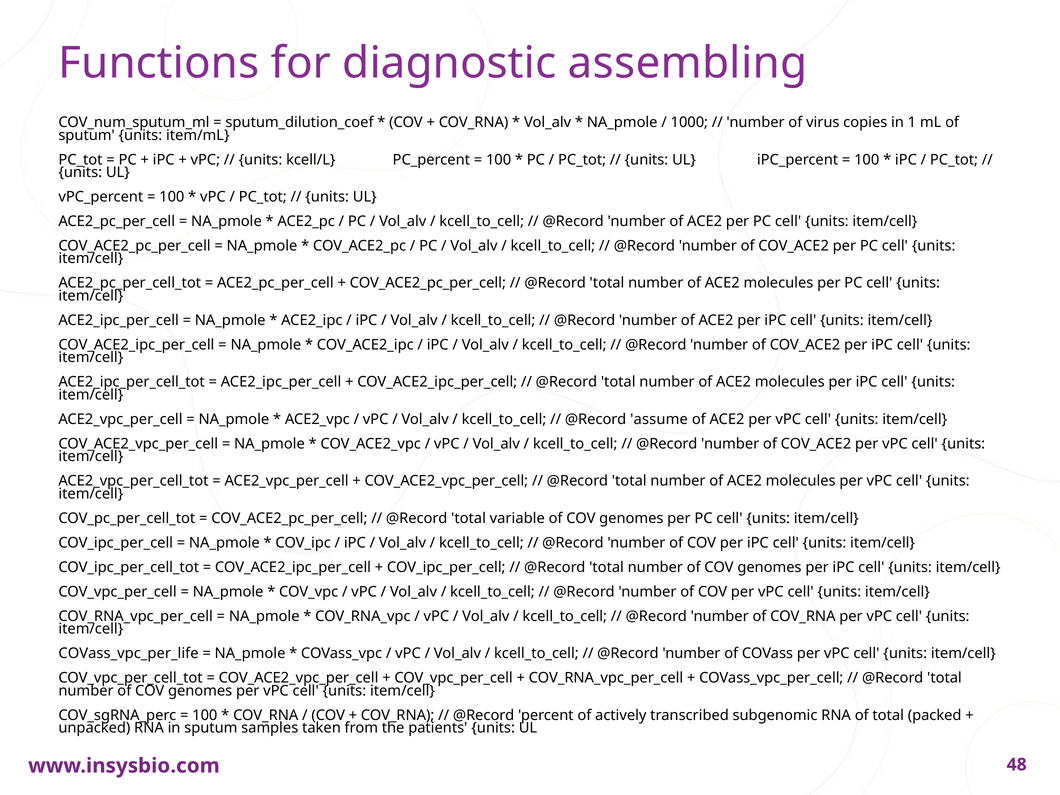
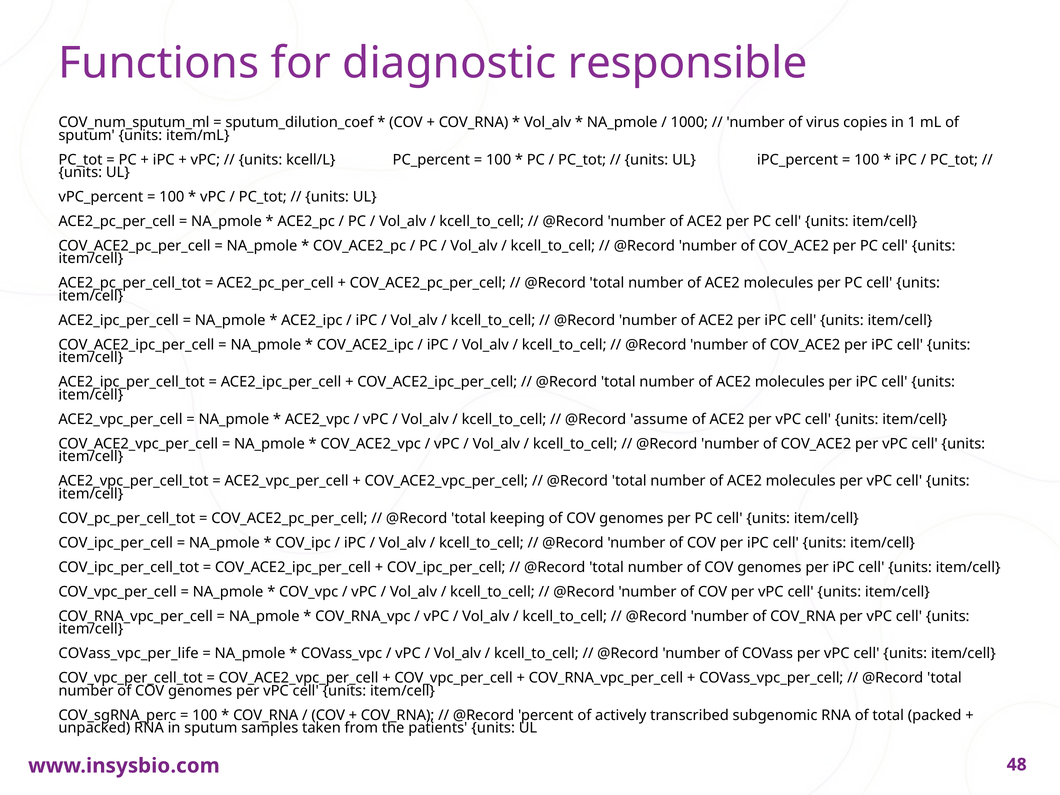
assembling: assembling -> responsible
variable: variable -> keeping
